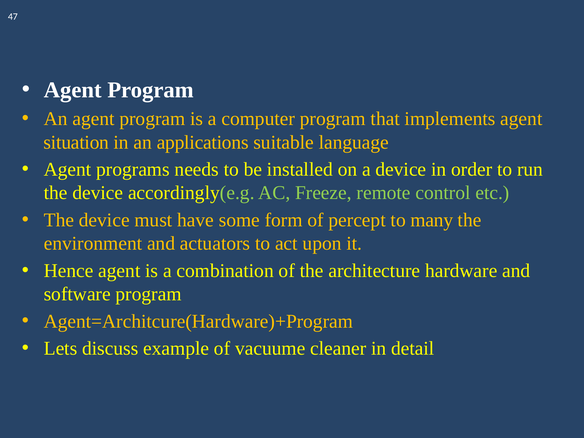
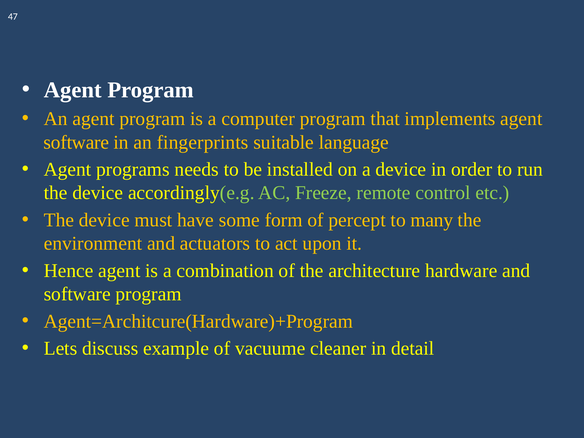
situation at (76, 142): situation -> software
applications: applications -> fingerprints
